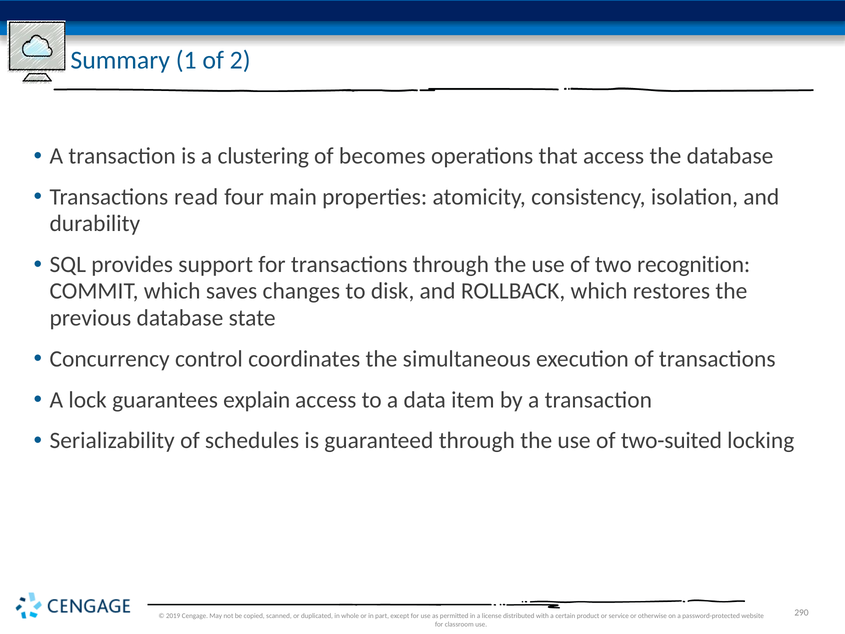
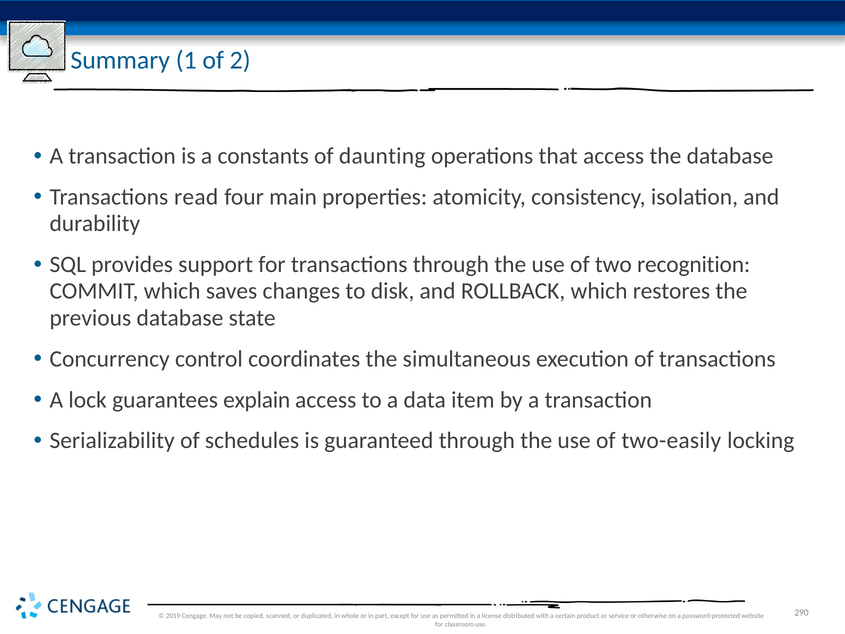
clustering: clustering -> constants
becomes: becomes -> daunting
two-suited: two-suited -> two-easily
